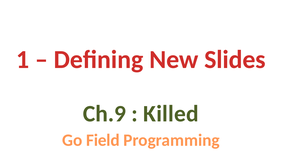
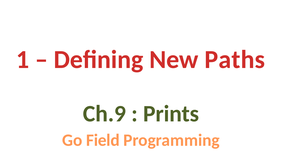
Slides: Slides -> Paths
Killed: Killed -> Prints
